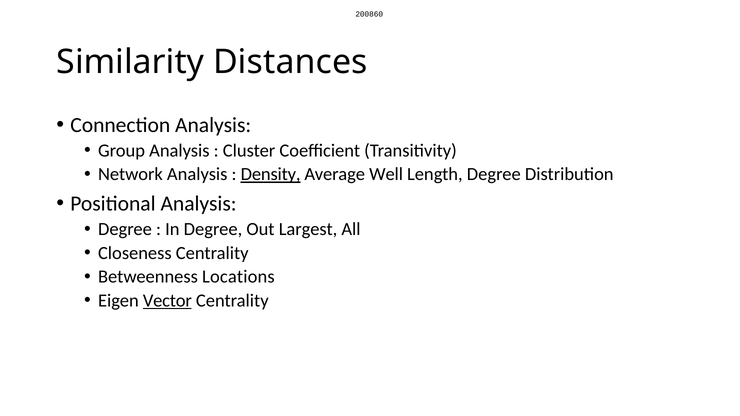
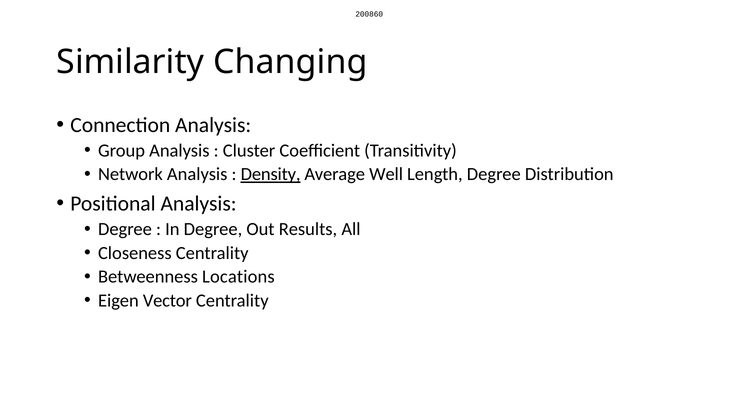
Distances: Distances -> Changing
Largest: Largest -> Results
Vector underline: present -> none
